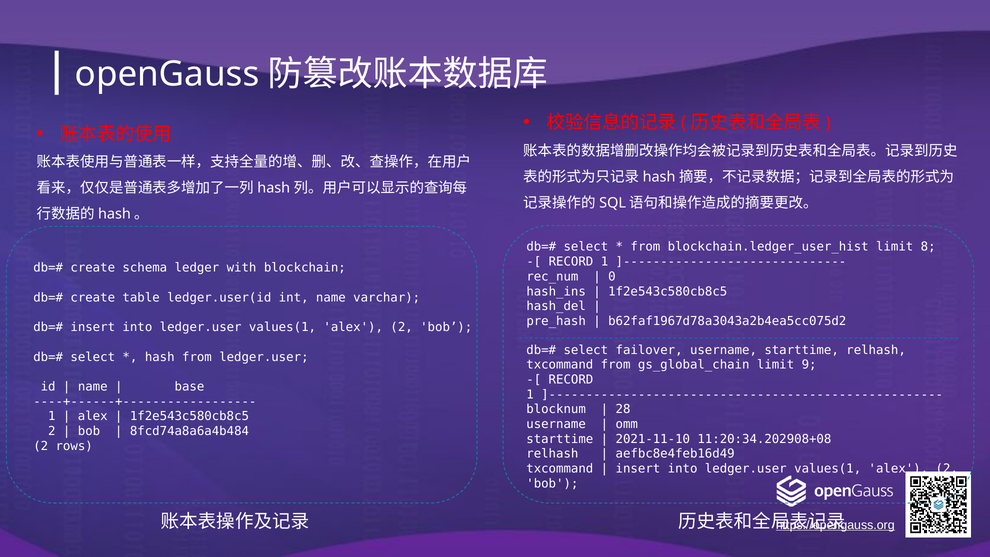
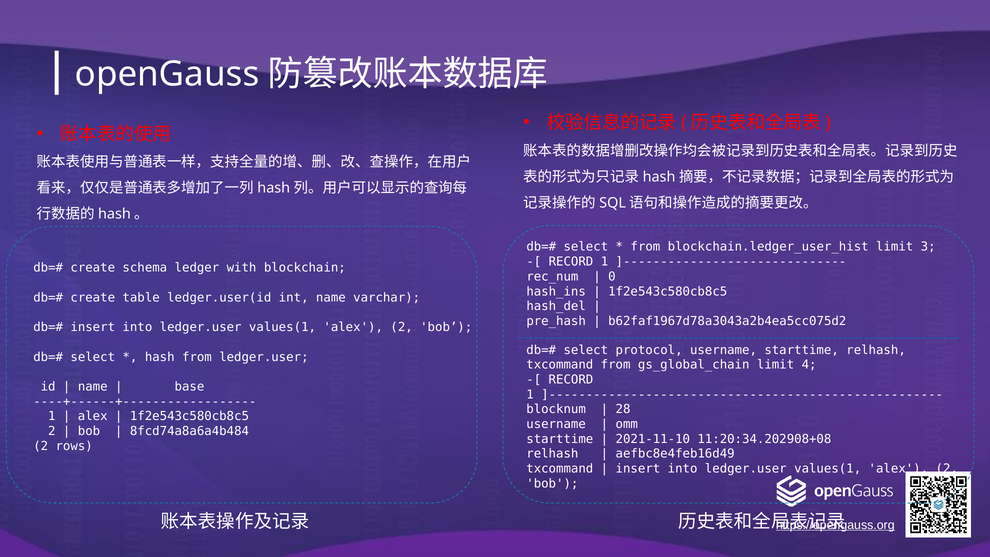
8: 8 -> 3
failover: failover -> protocol
9: 9 -> 4
